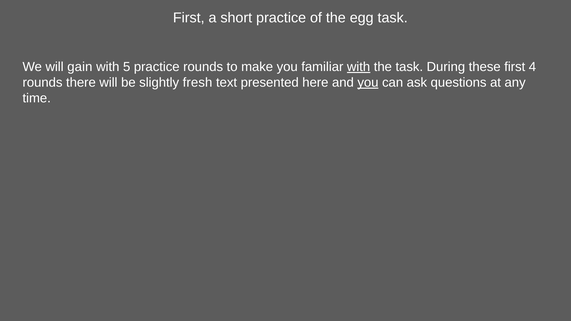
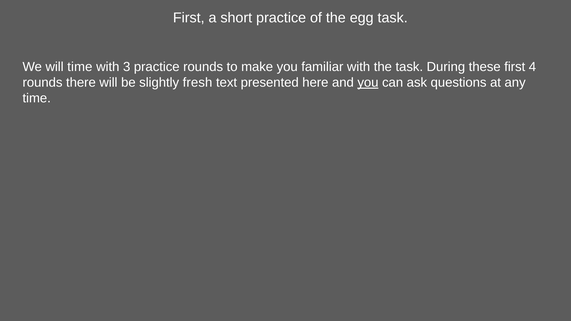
will gain: gain -> time
5: 5 -> 3
with at (359, 67) underline: present -> none
